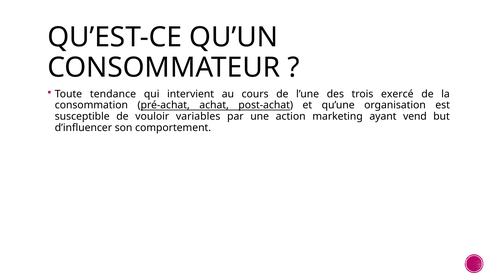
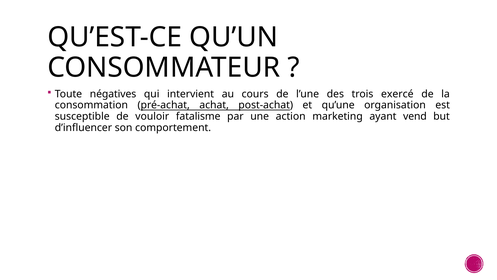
tendance: tendance -> négatives
variables: variables -> fatalisme
